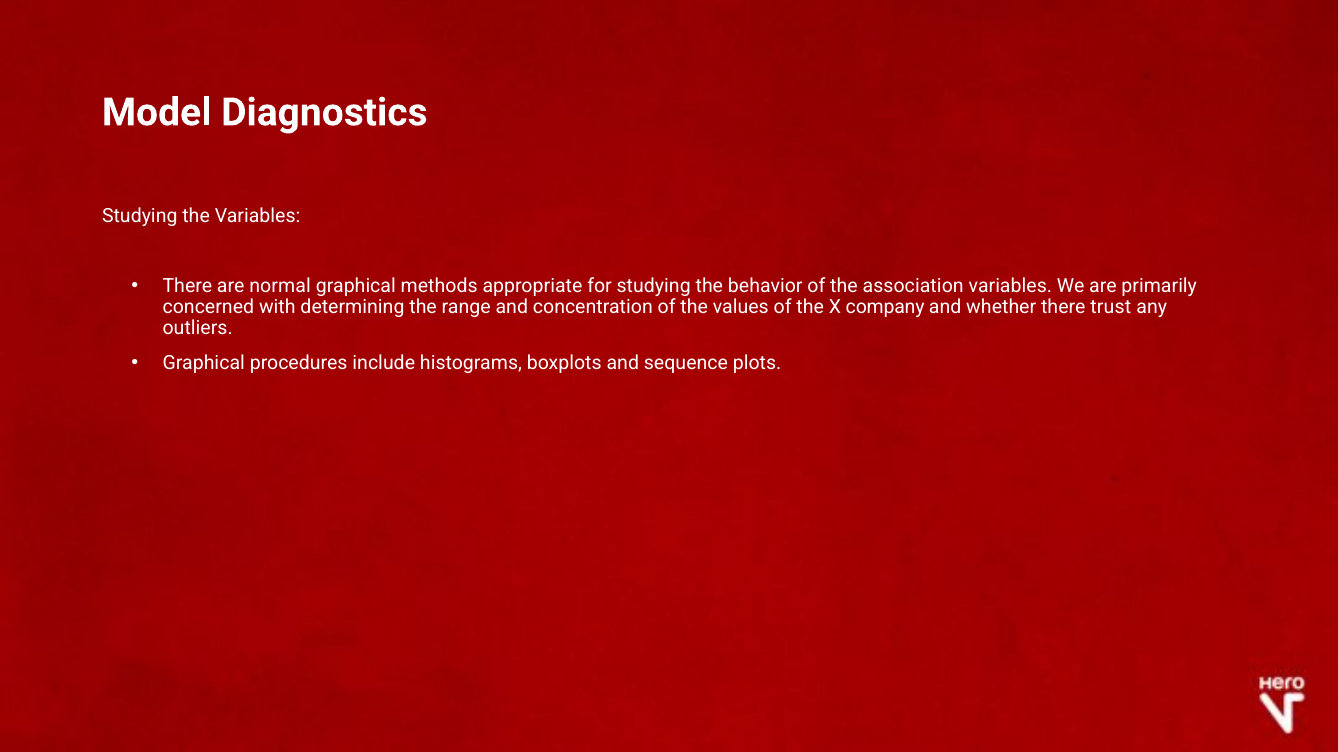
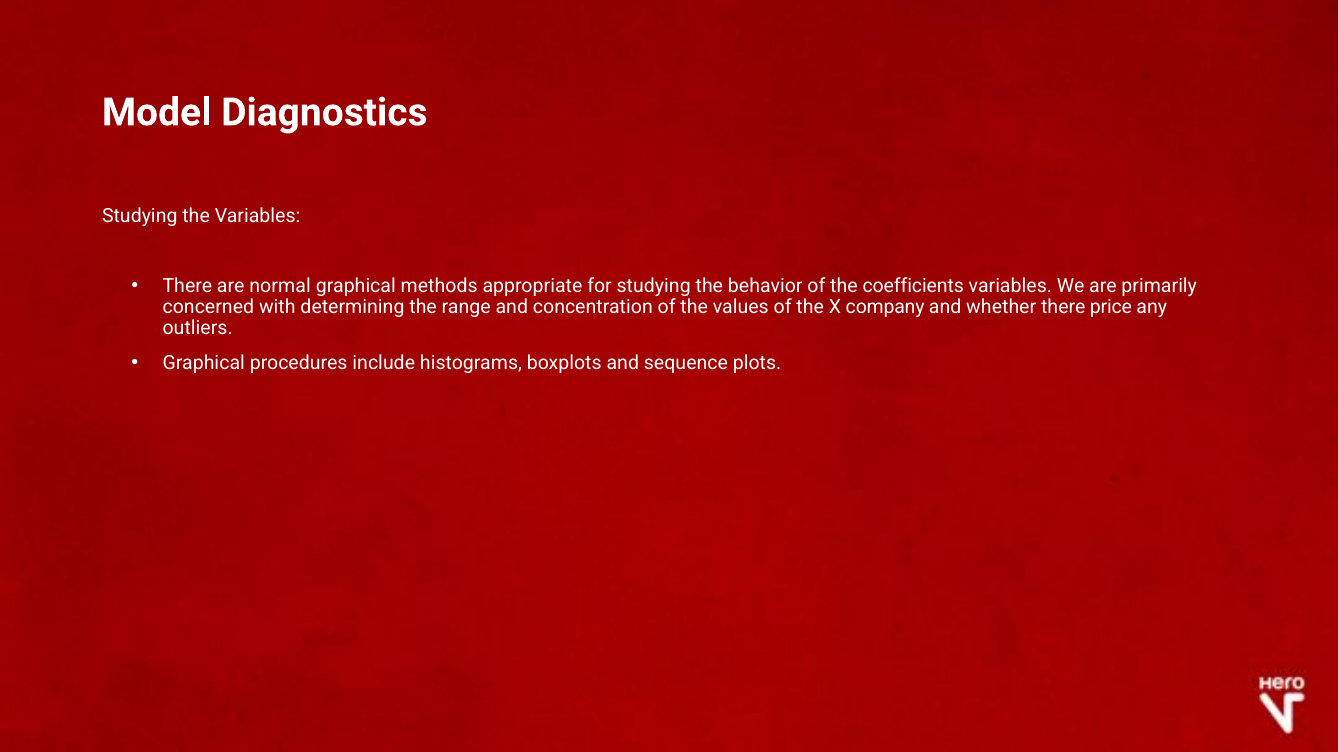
association: association -> coefficients
trust: trust -> price
